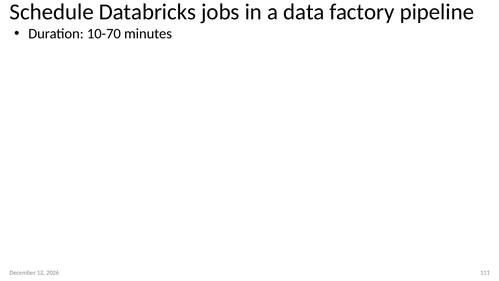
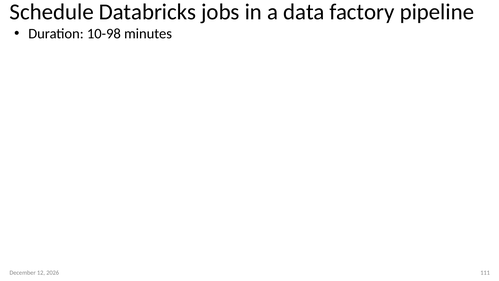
10-70: 10-70 -> 10-98
